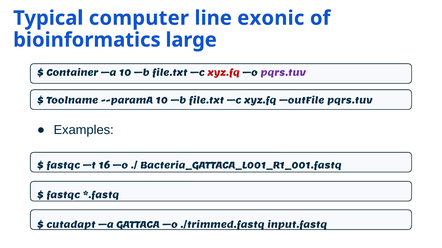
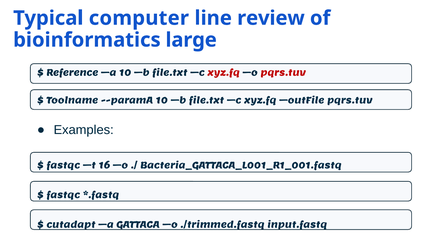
exonic: exonic -> review
Container: Container -> Reference
pqrs.tuv at (283, 73) colour: purple -> red
